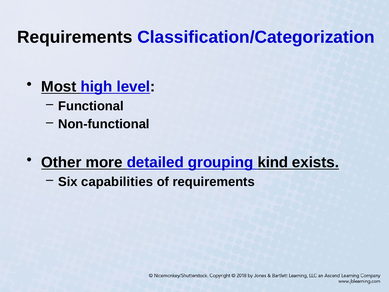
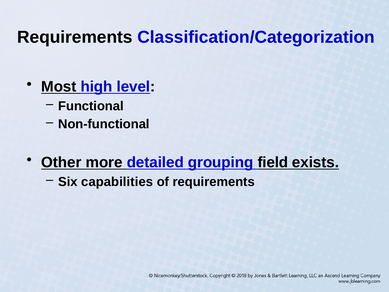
kind: kind -> field
